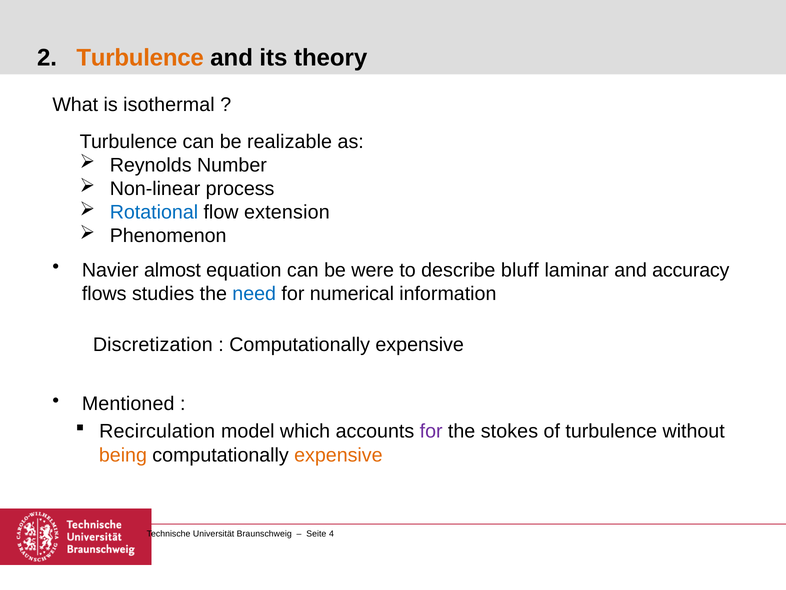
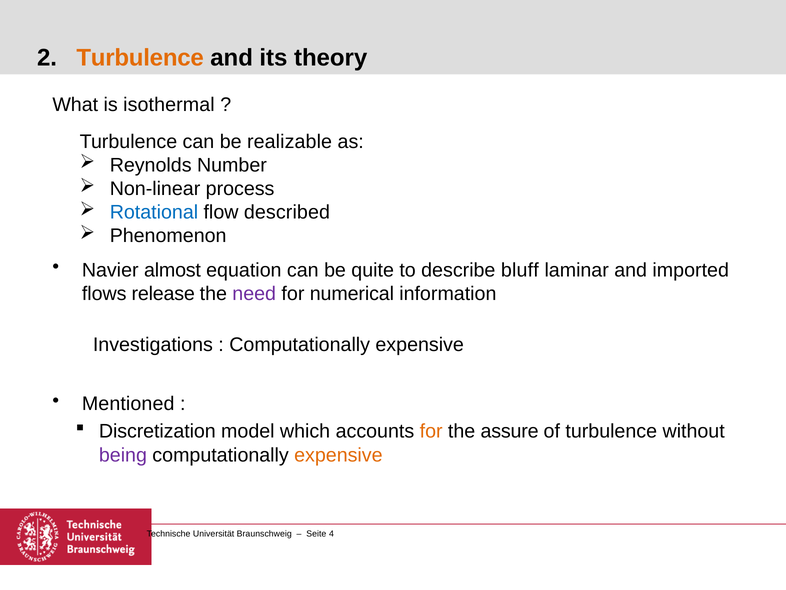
extension: extension -> described
were: were -> quite
accuracy: accuracy -> imported
studies: studies -> release
need colour: blue -> purple
Discretization: Discretization -> Investigations
Recirculation: Recirculation -> Discretization
for at (431, 431) colour: purple -> orange
stokes: stokes -> assure
being colour: orange -> purple
